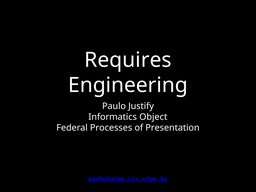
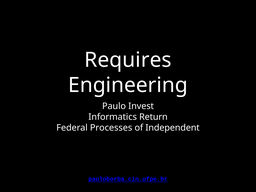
Justify: Justify -> Invest
Object: Object -> Return
Presentation: Presentation -> Independent
